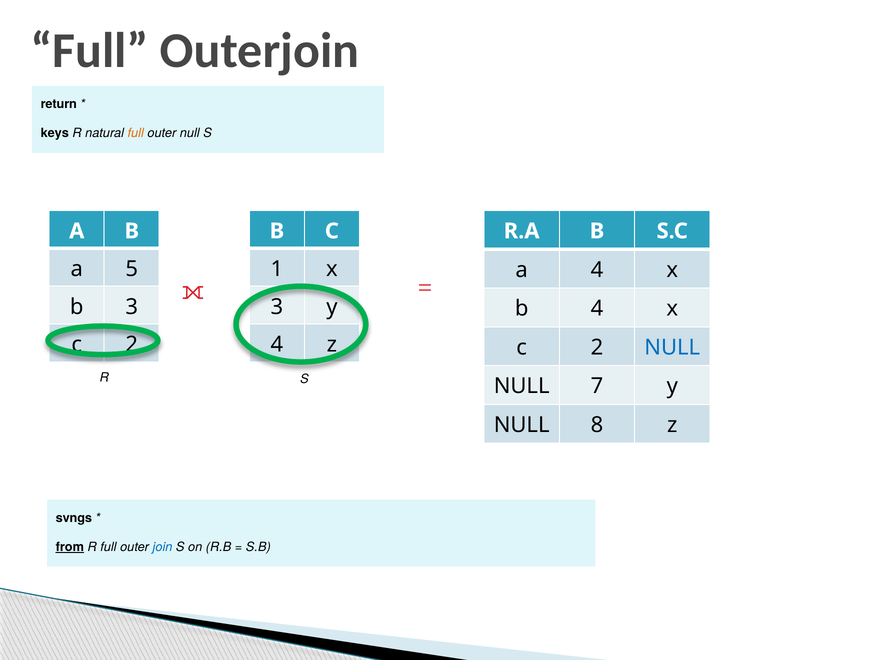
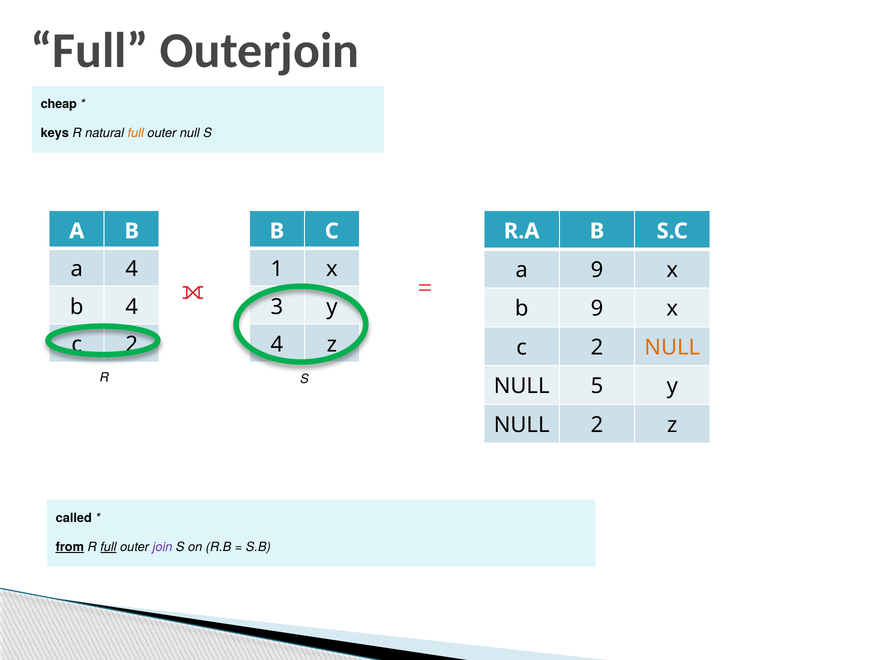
return: return -> cheap
a 5: 5 -> 4
a 4: 4 -> 9
b 3: 3 -> 4
b 4: 4 -> 9
NULL at (672, 347) colour: blue -> orange
7: 7 -> 5
NULL 8: 8 -> 2
svngs: svngs -> called
full at (108, 547) underline: none -> present
join colour: blue -> purple
